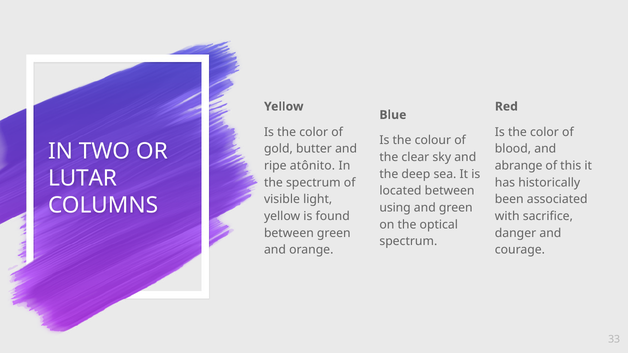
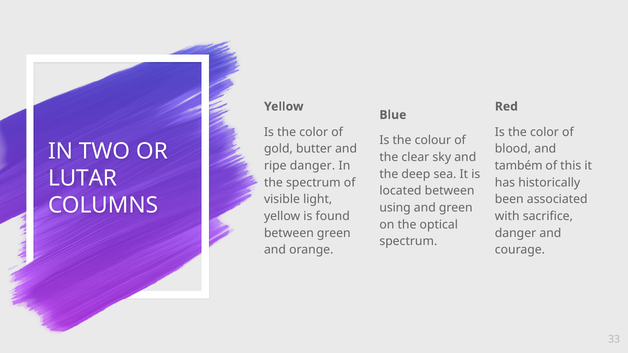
ripe atônito: atônito -> danger
abrange: abrange -> também
